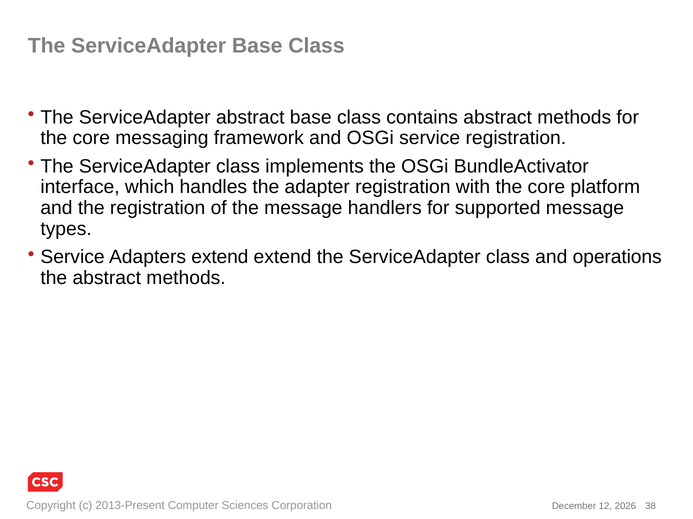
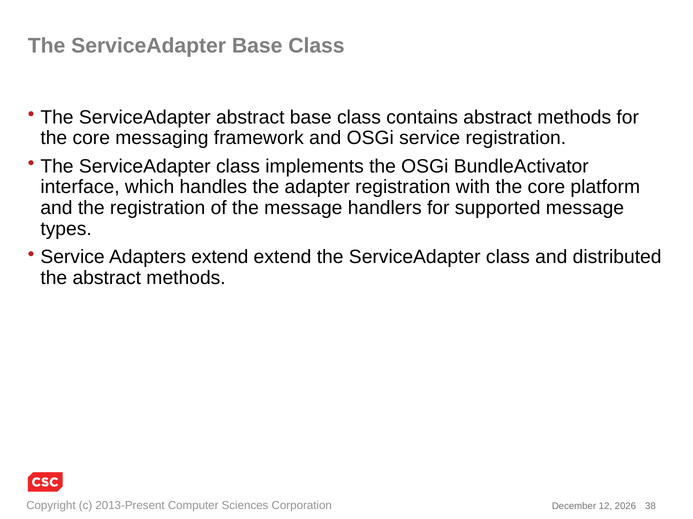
operations: operations -> distributed
